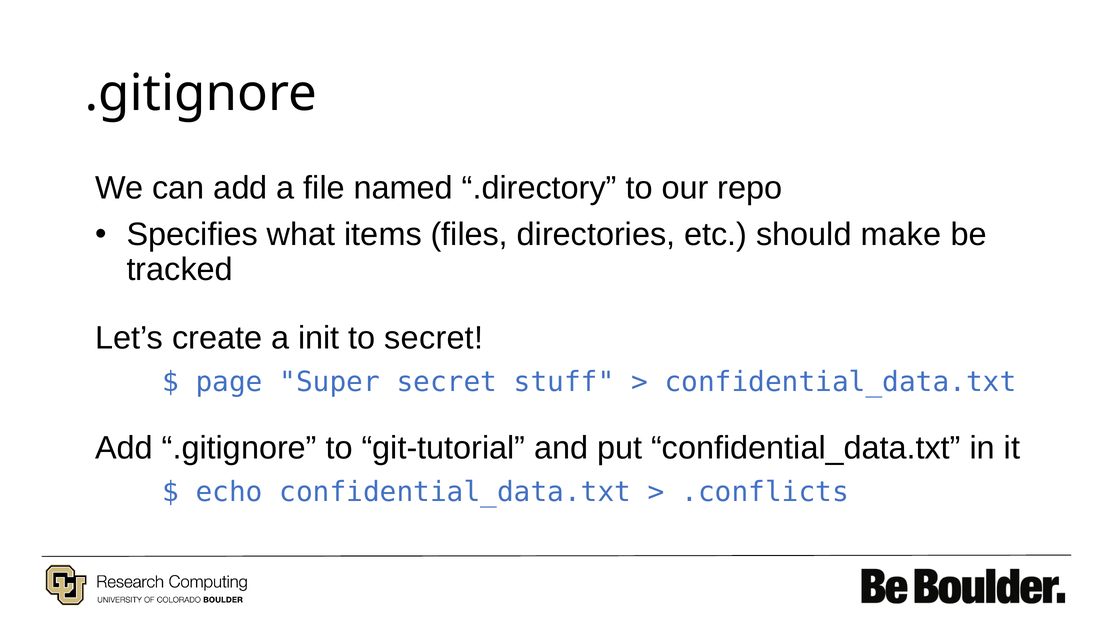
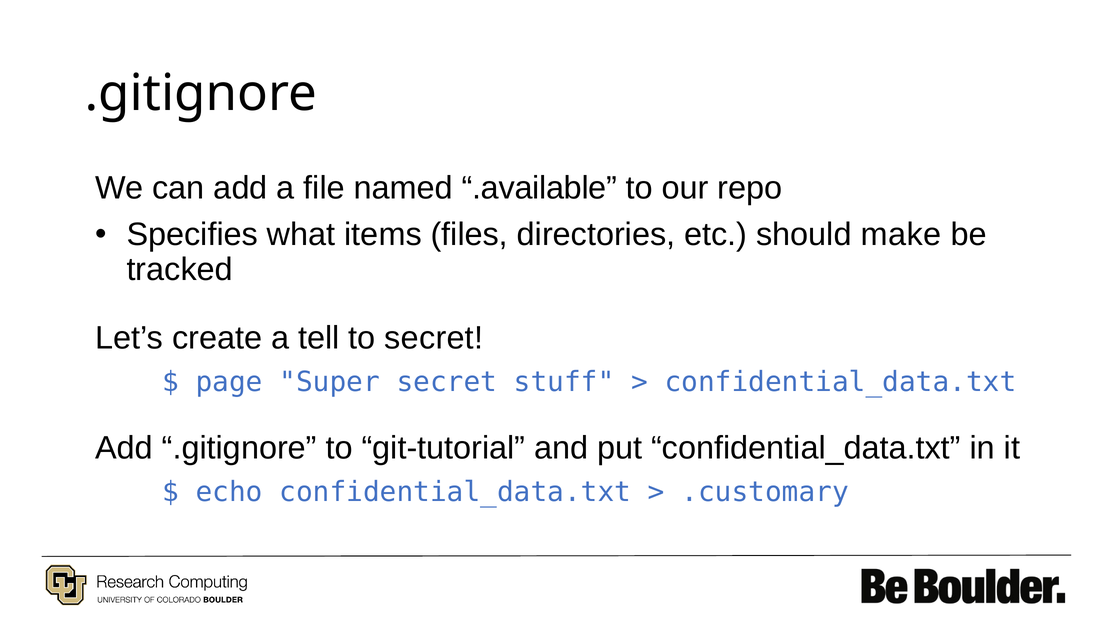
.directory: .directory -> .available
init: init -> tell
.conflicts: .conflicts -> .customary
